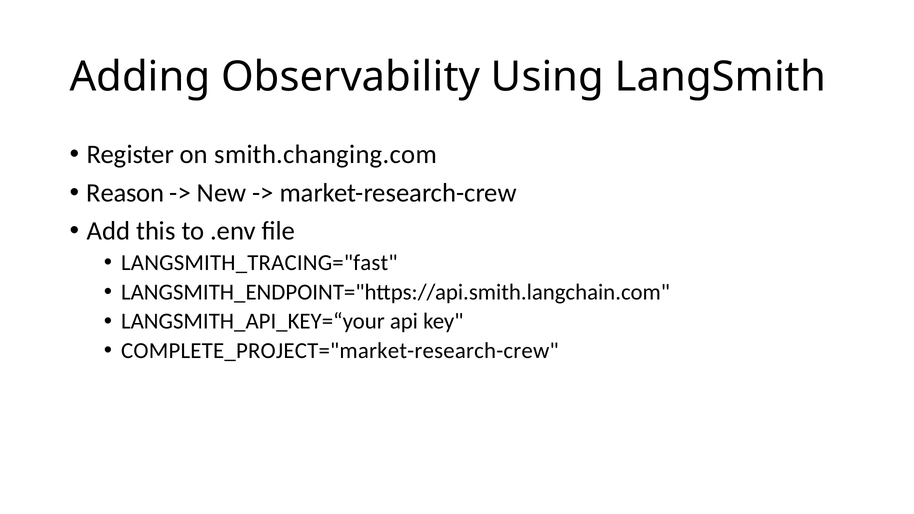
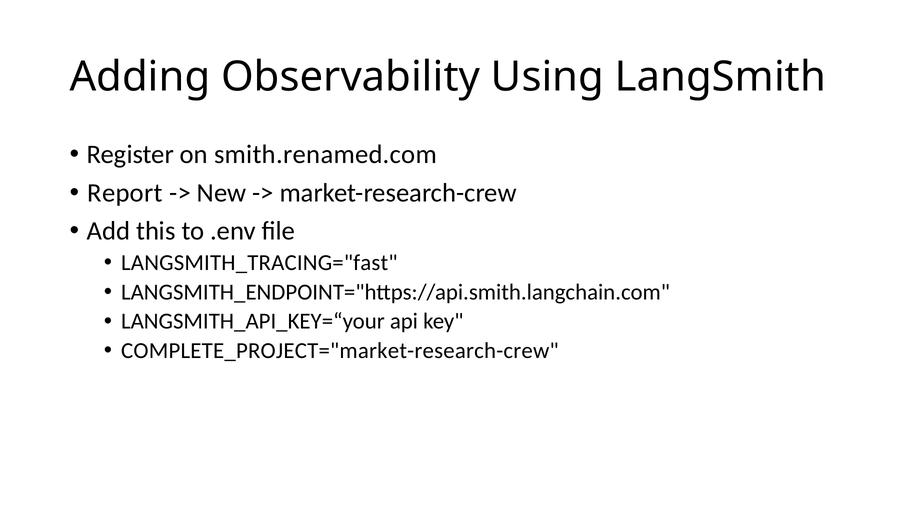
smith.changing.com: smith.changing.com -> smith.renamed.com
Reason: Reason -> Report
